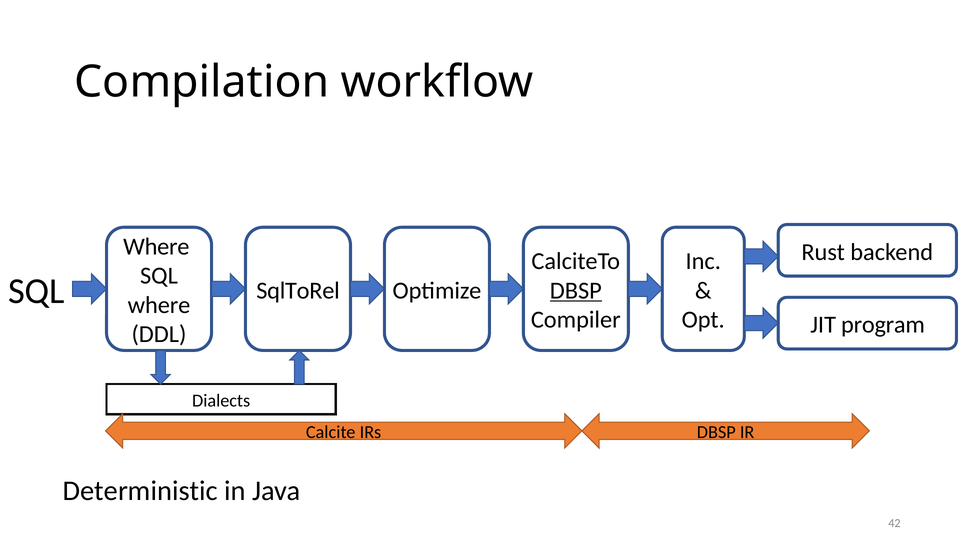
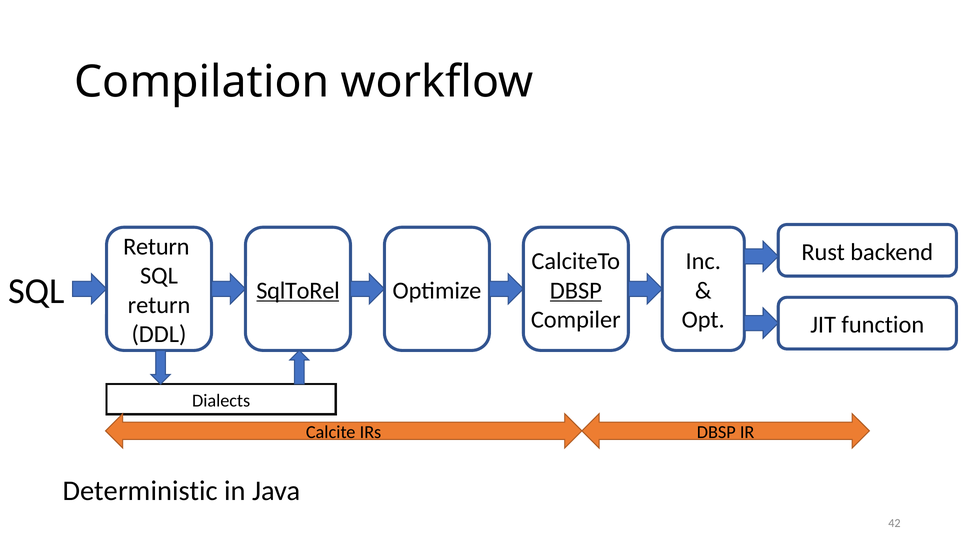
Where at (156, 247): Where -> Return
SqlToRel underline: none -> present
where at (159, 305): where -> return
program: program -> function
